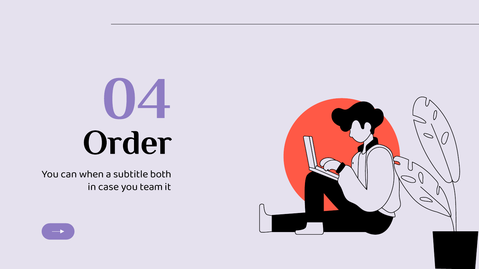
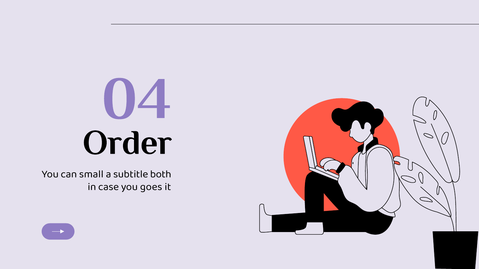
when: when -> small
team: team -> goes
